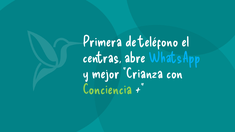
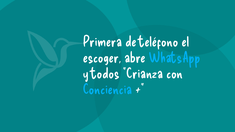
centras: centras -> escoger
mejor: mejor -> todos
Conciencia colour: light green -> light blue
